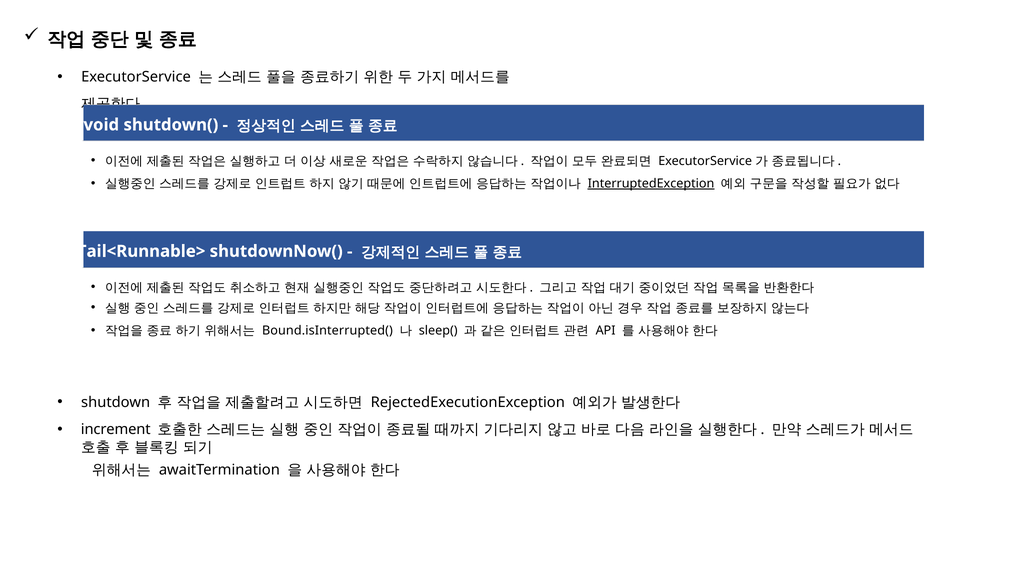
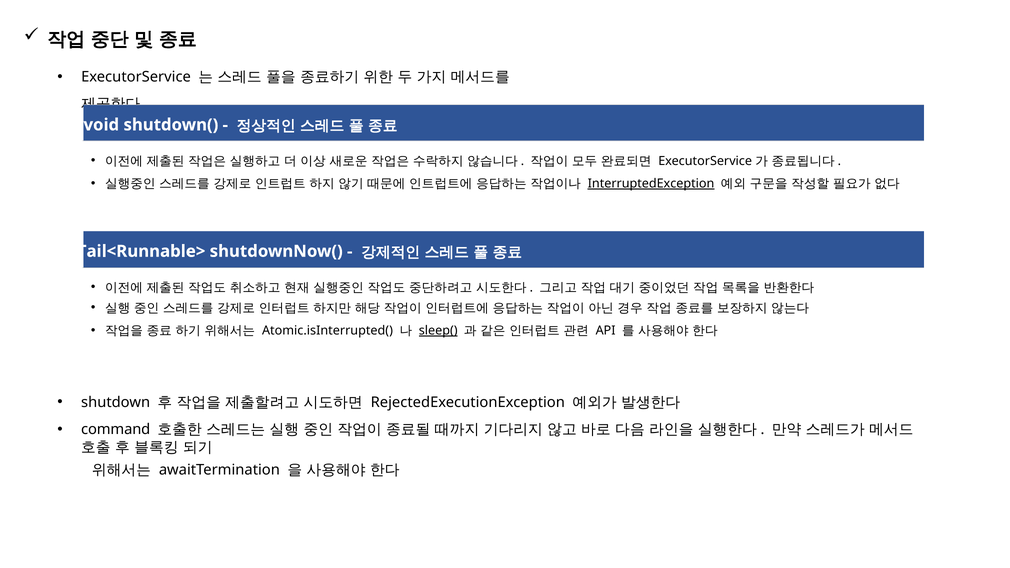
Bound.isInterrupted(: Bound.isInterrupted( -> Atomic.isInterrupted(
sleep( underline: none -> present
increment: increment -> command
